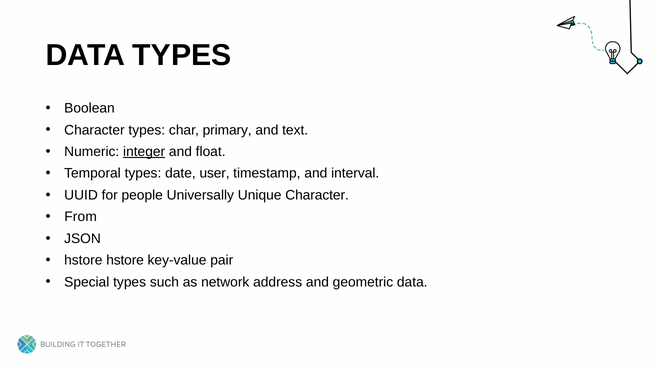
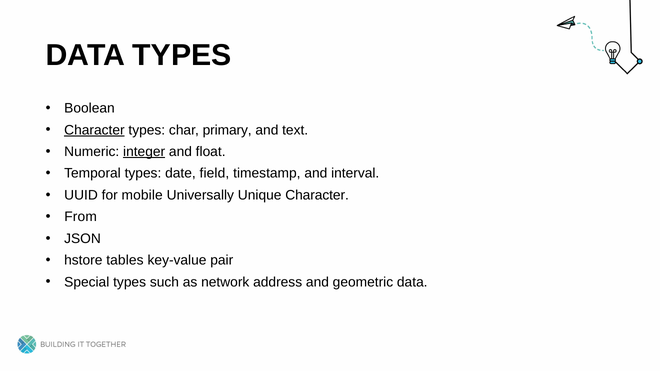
Character at (94, 130) underline: none -> present
user: user -> field
people: people -> mobile
hstore hstore: hstore -> tables
